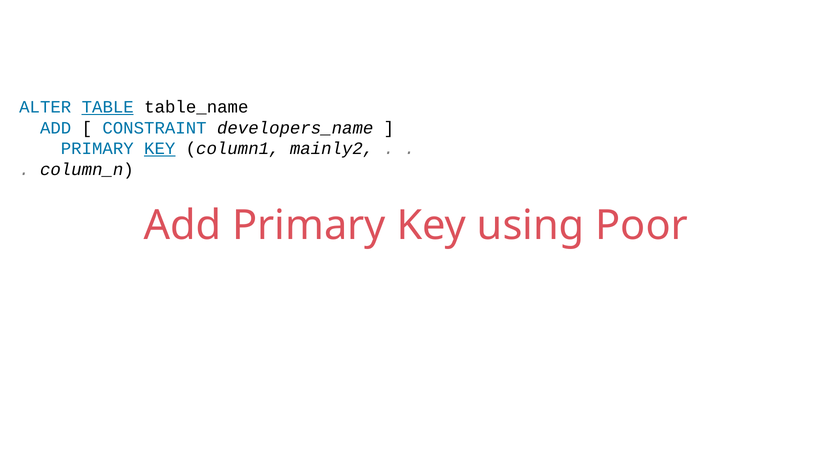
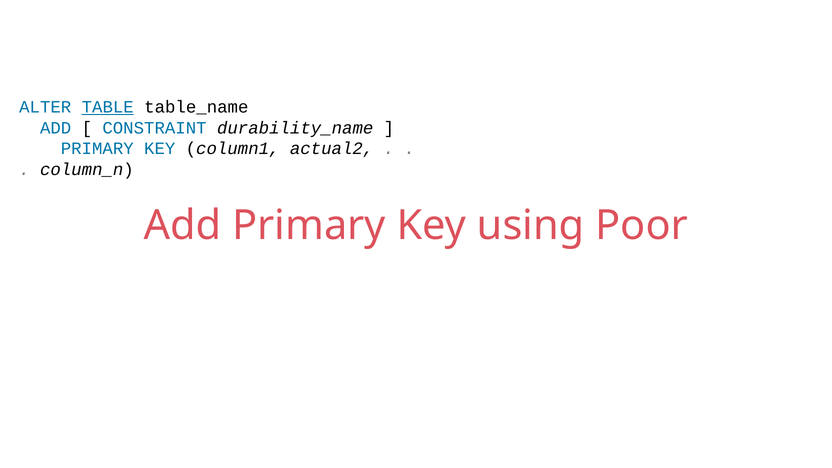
developers_name: developers_name -> durability_name
KEY at (160, 149) underline: present -> none
mainly2: mainly2 -> actual2
